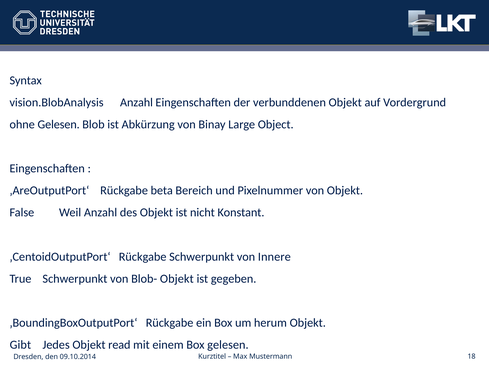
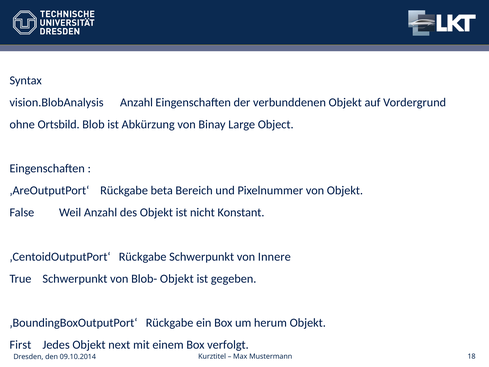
ohne Gelesen: Gelesen -> Ortsbild
Gibt: Gibt -> First
read: read -> next
Box gelesen: gelesen -> verfolgt
